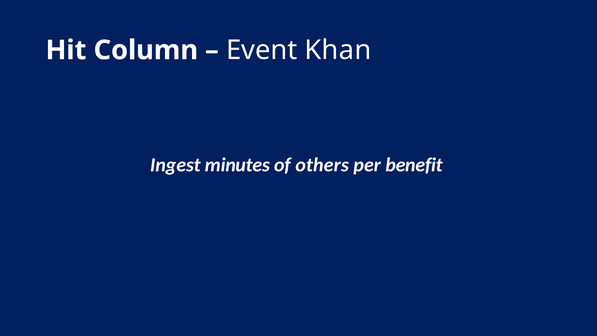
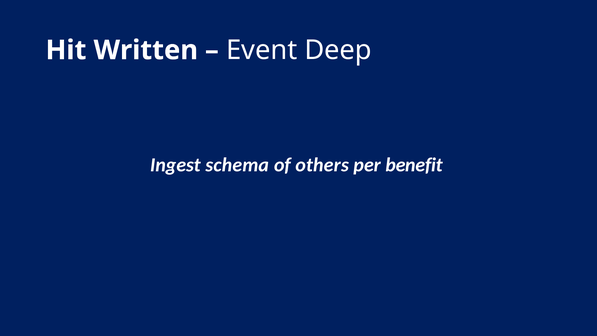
Column: Column -> Written
Khan: Khan -> Deep
minutes: minutes -> schema
